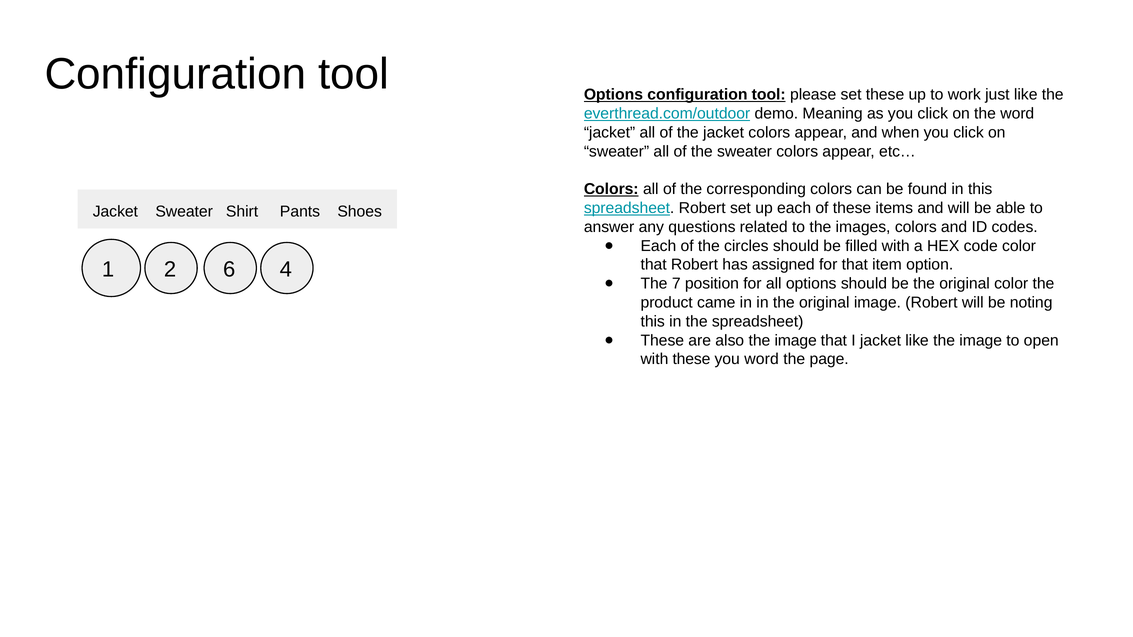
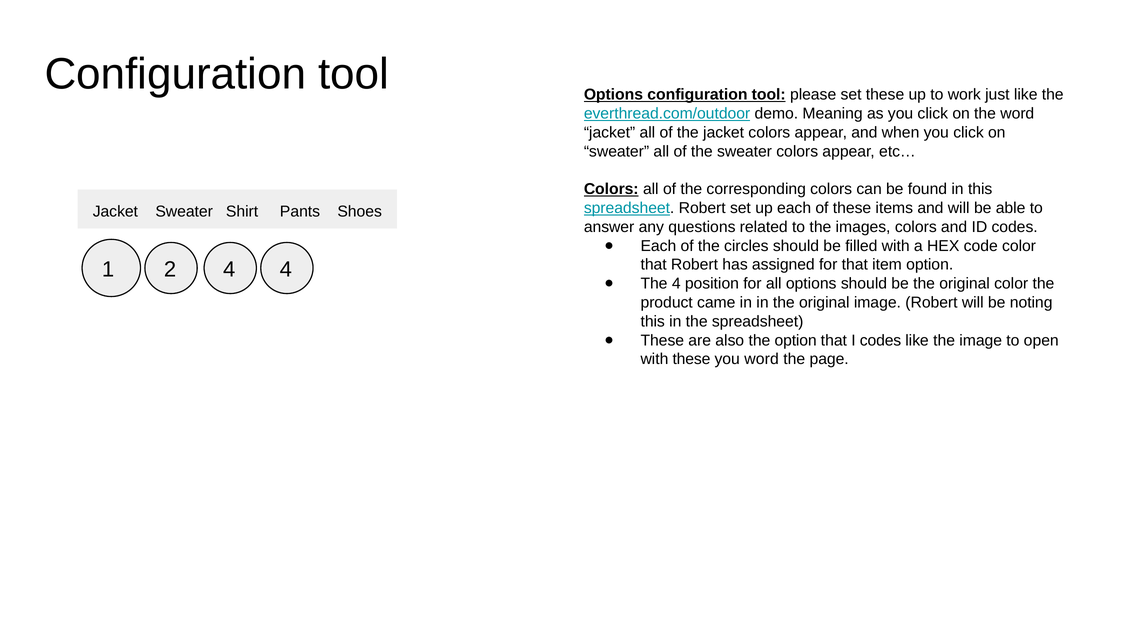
2 6: 6 -> 4
The 7: 7 -> 4
also the image: image -> option
I jacket: jacket -> codes
